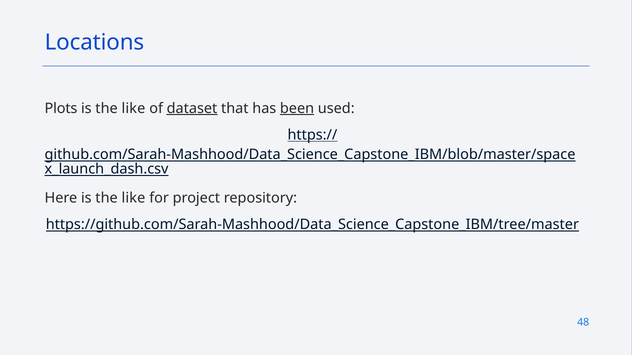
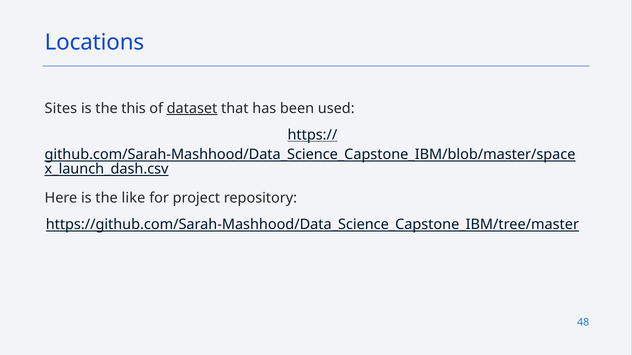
Plots: Plots -> Sites
like at (133, 108): like -> this
been underline: present -> none
